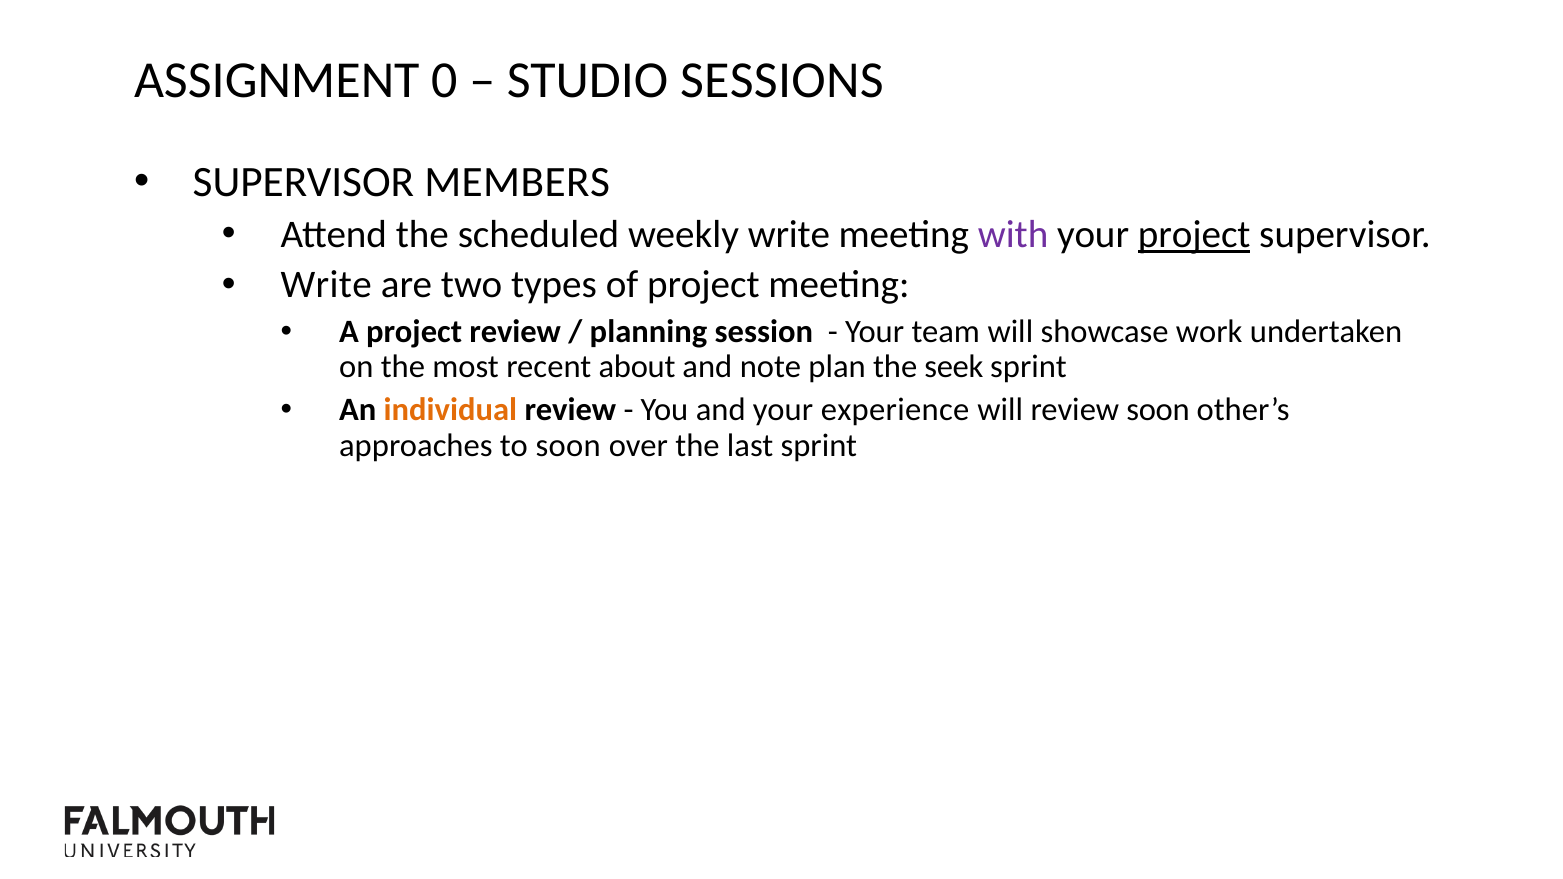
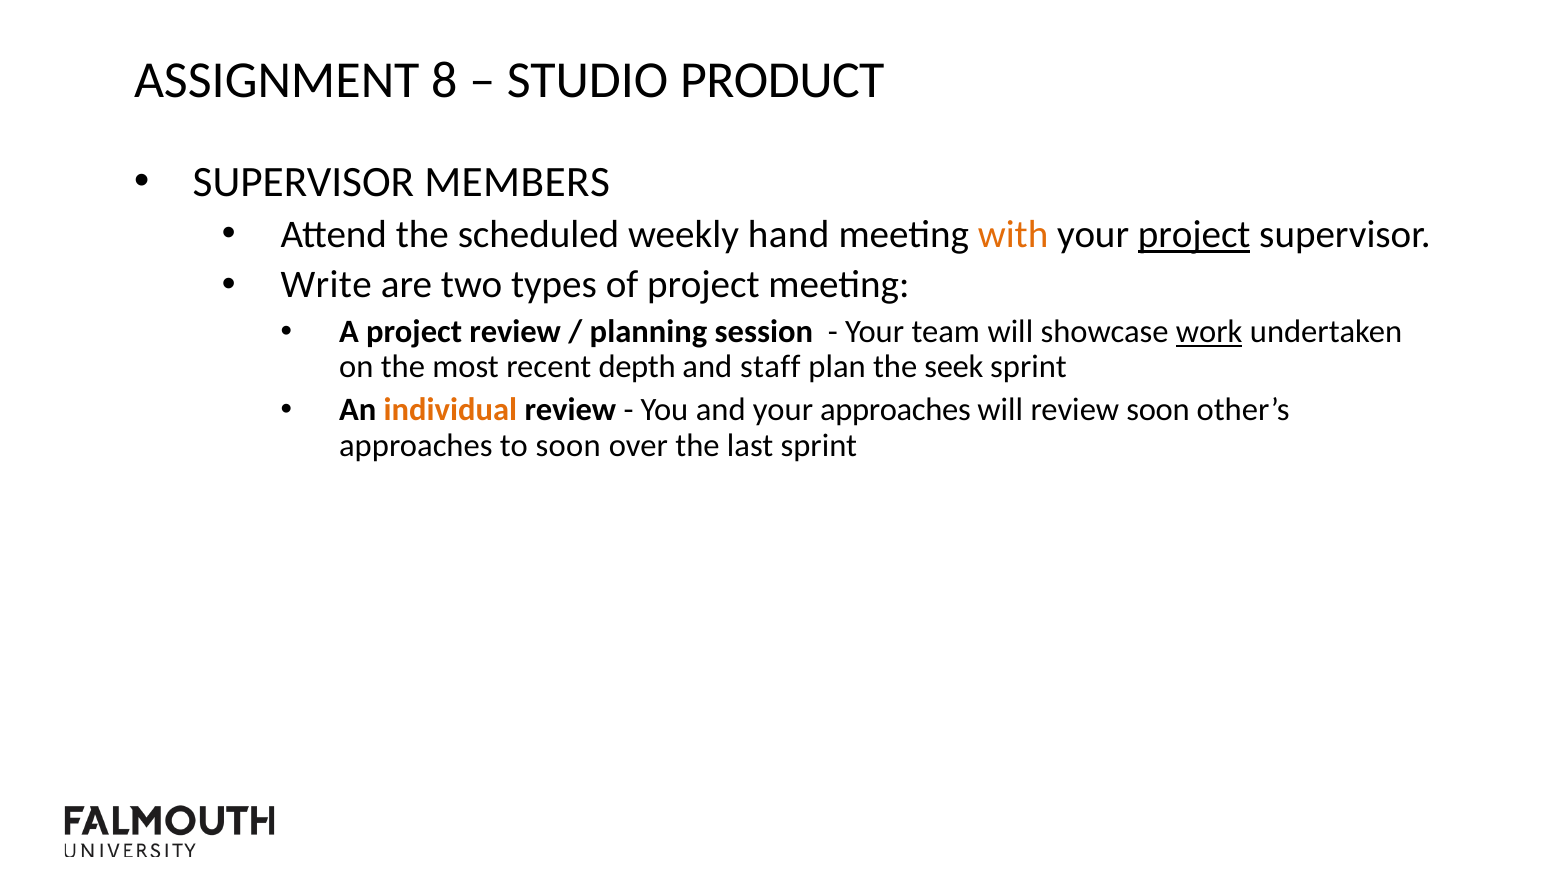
0: 0 -> 8
SESSIONS: SESSIONS -> PRODUCT
weekly write: write -> hand
with colour: purple -> orange
work underline: none -> present
about: about -> depth
note: note -> staff
your experience: experience -> approaches
